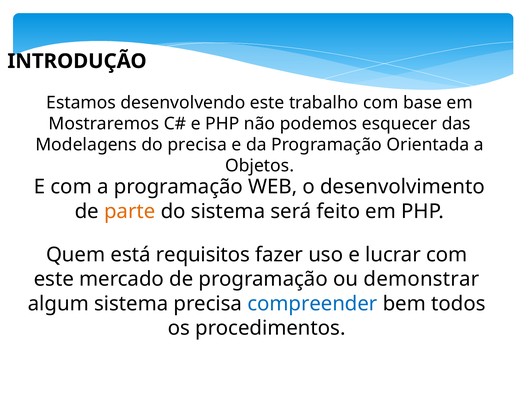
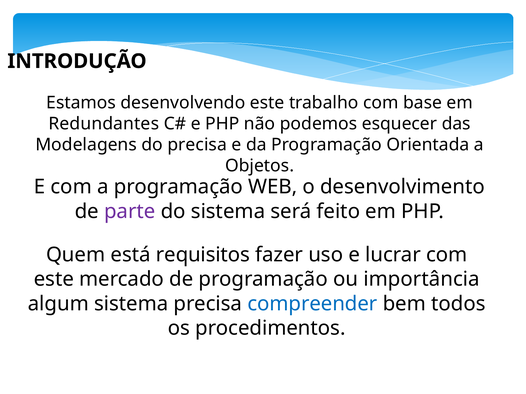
Mostraremos: Mostraremos -> Redundantes
parte colour: orange -> purple
demonstrar: demonstrar -> importância
